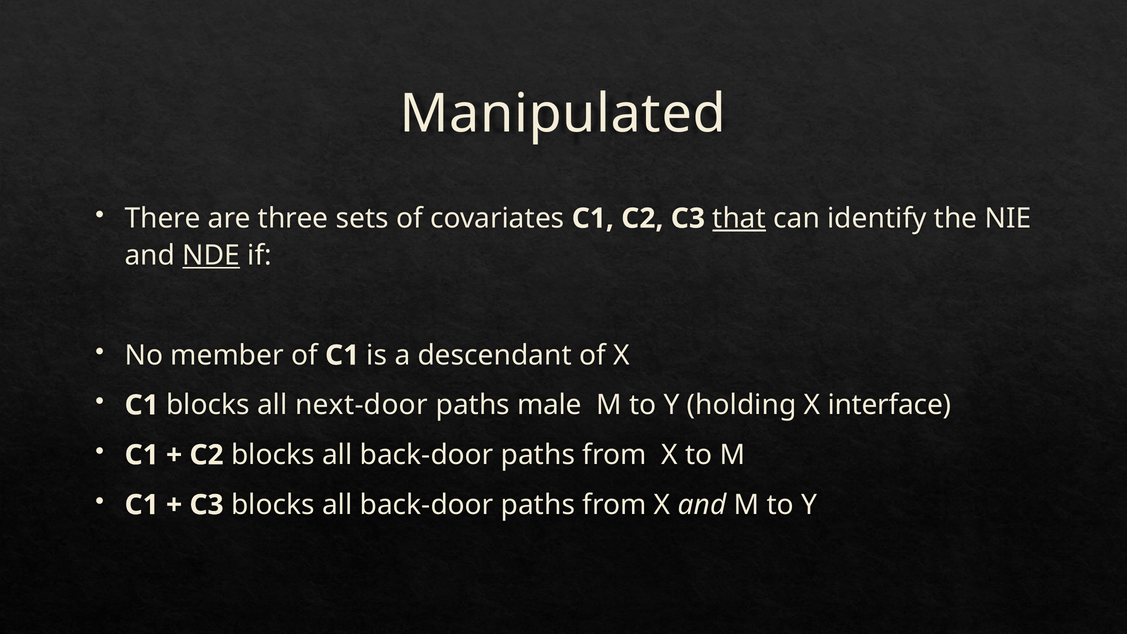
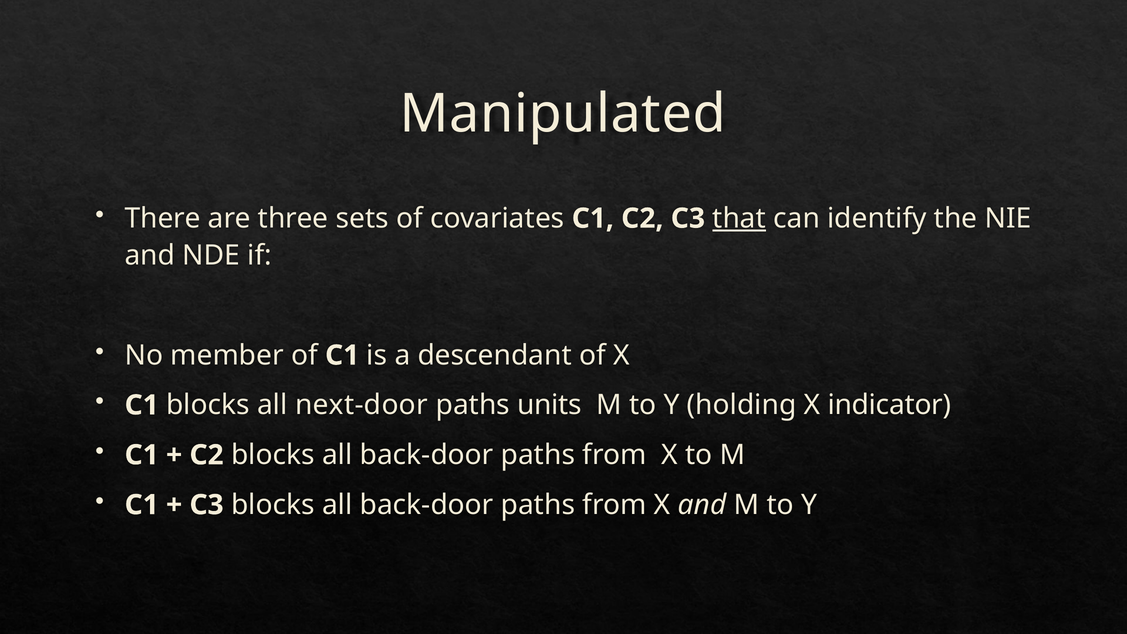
NDE underline: present -> none
male: male -> units
interface: interface -> indicator
